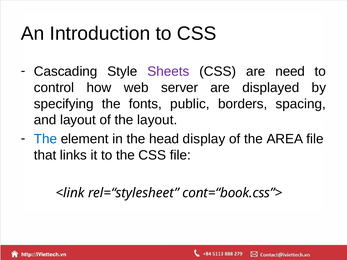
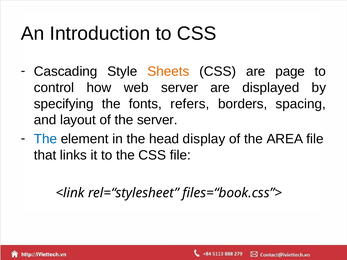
Sheets colour: purple -> orange
need: need -> page
public: public -> refers
the layout: layout -> server
cont=“book.css”>: cont=“book.css”> -> files=“book.css”>
